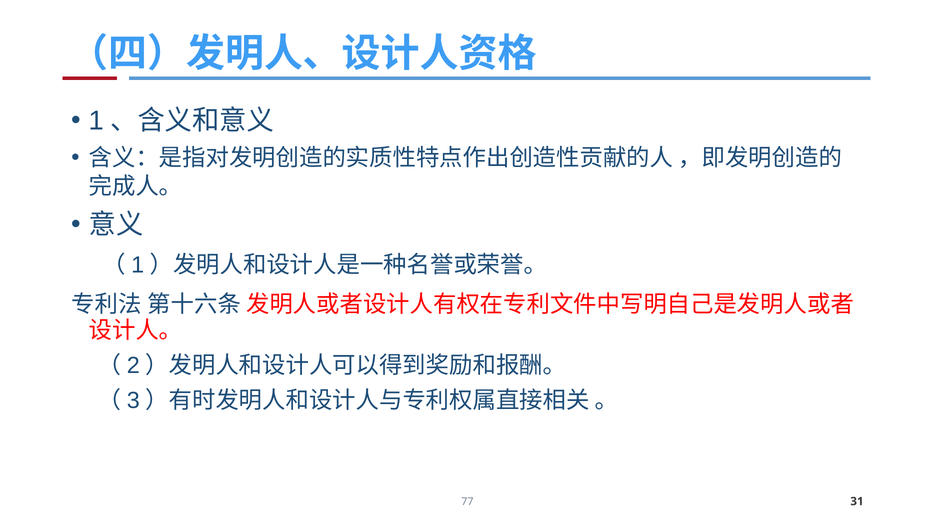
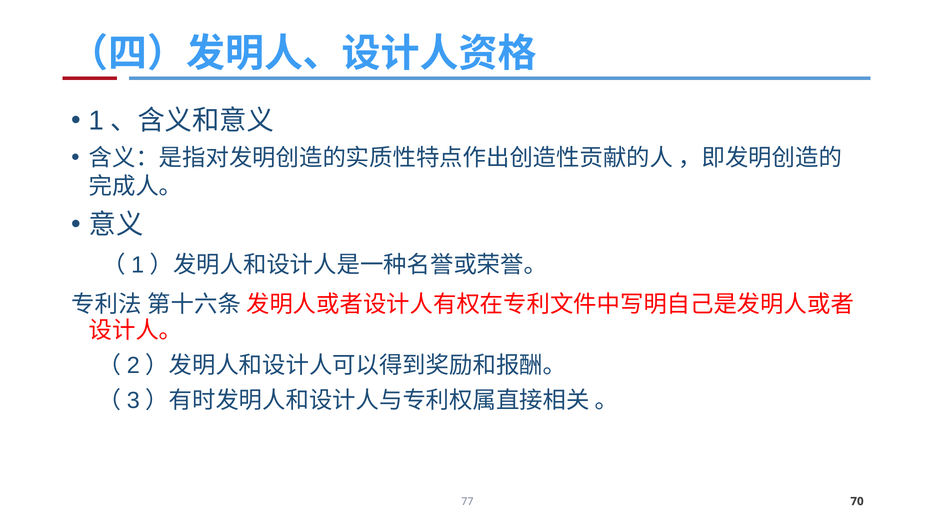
31: 31 -> 70
